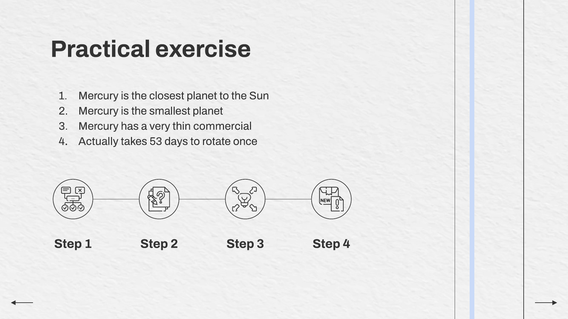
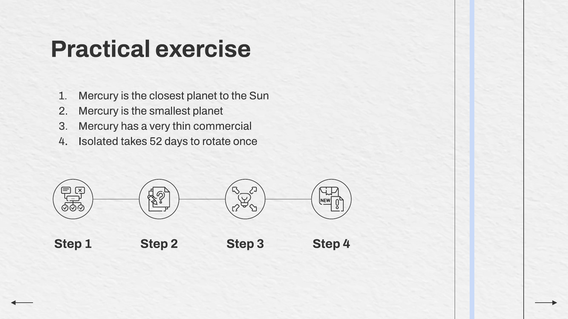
Actually: Actually -> Isolated
53: 53 -> 52
